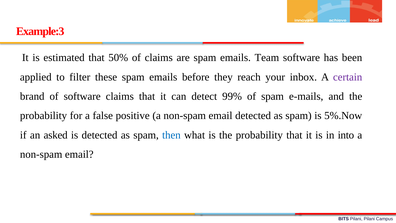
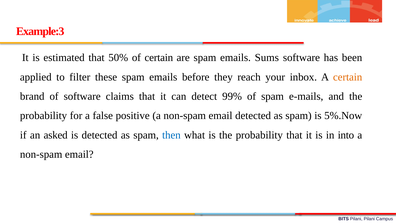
of claims: claims -> certain
Team: Team -> Sums
certain at (348, 77) colour: purple -> orange
